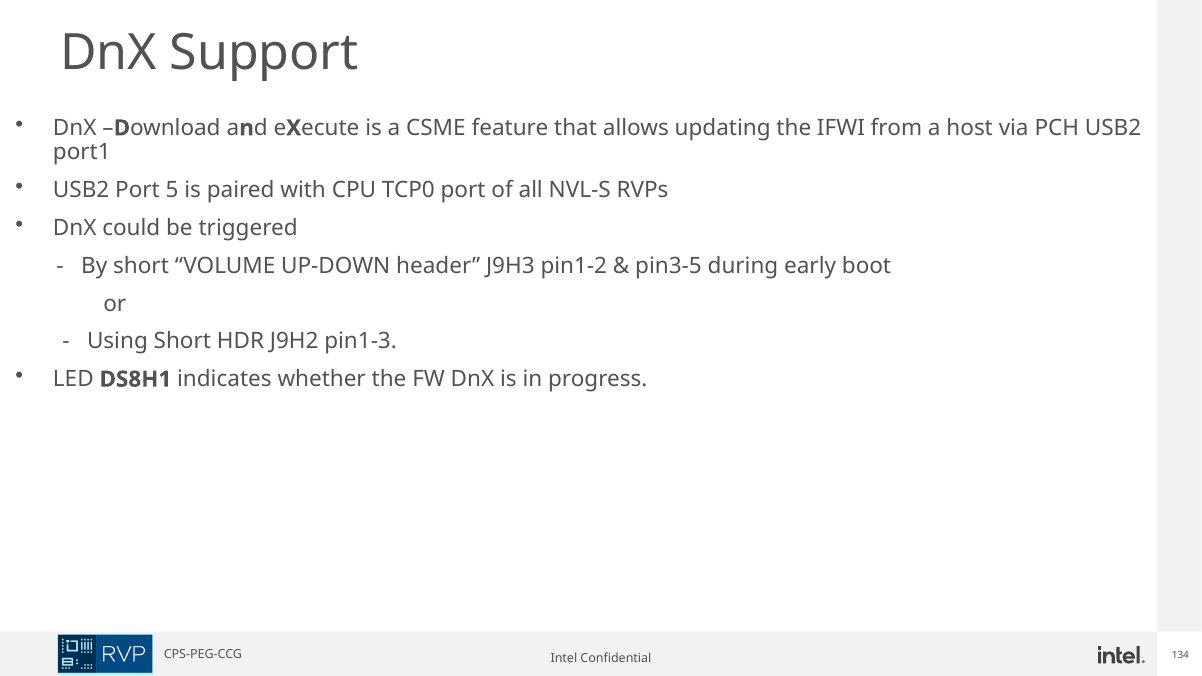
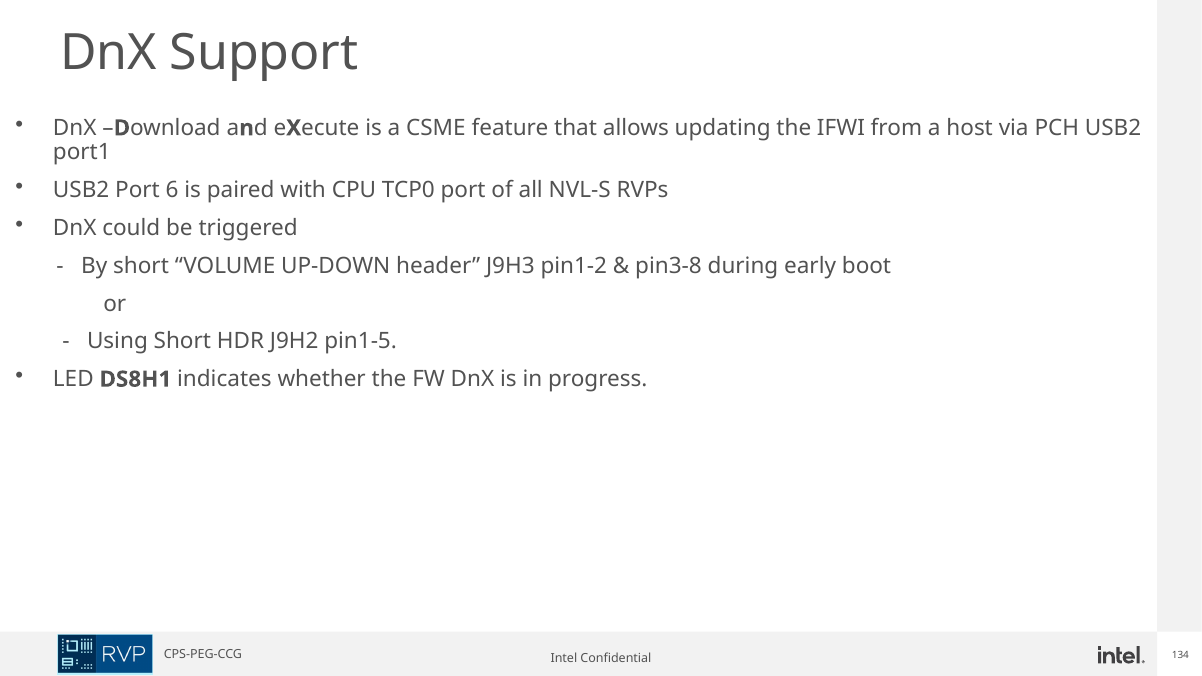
5: 5 -> 6
pin3-5: pin3-5 -> pin3-8
pin1-3: pin1-3 -> pin1-5
